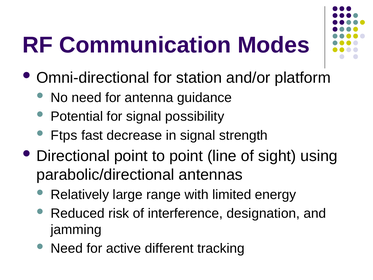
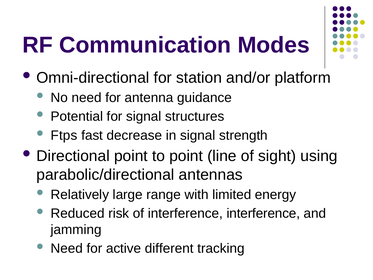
possibility: possibility -> structures
interference designation: designation -> interference
